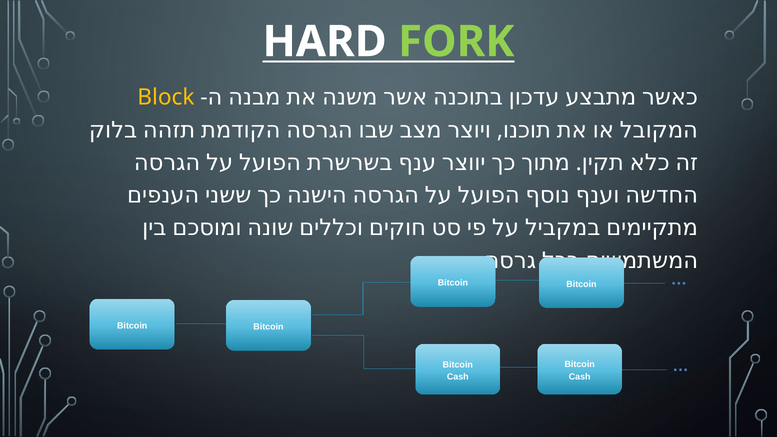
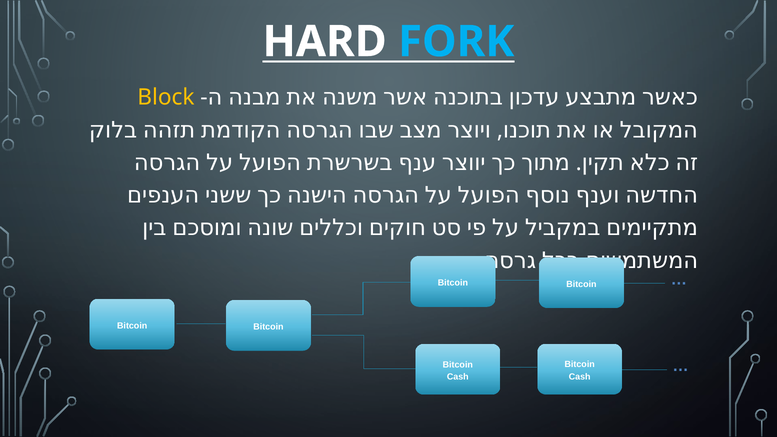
FORK colour: light green -> light blue
